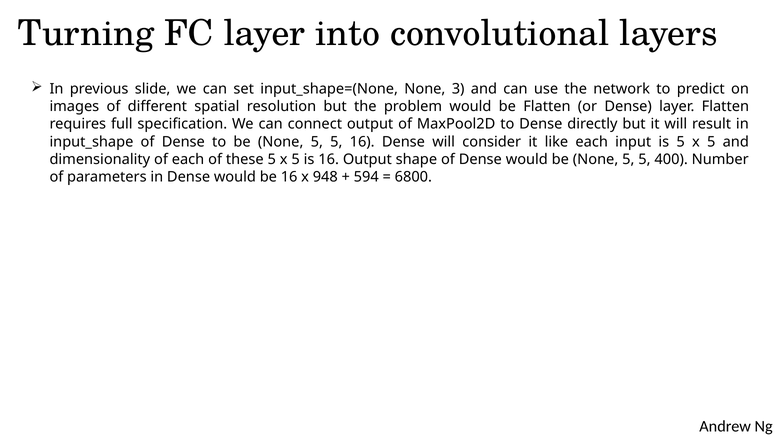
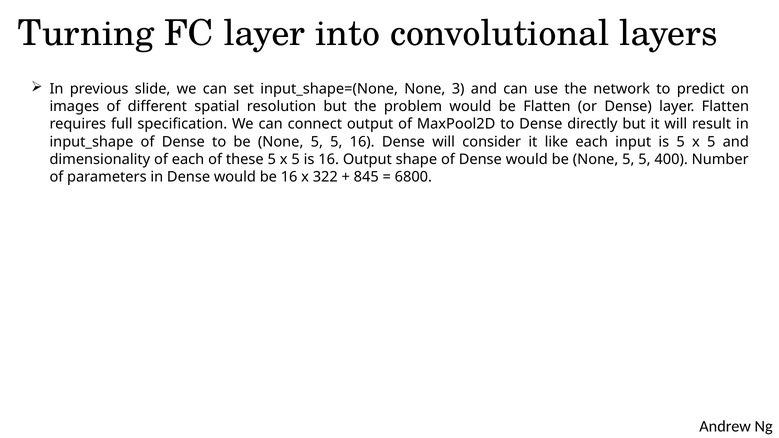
948: 948 -> 322
594: 594 -> 845
